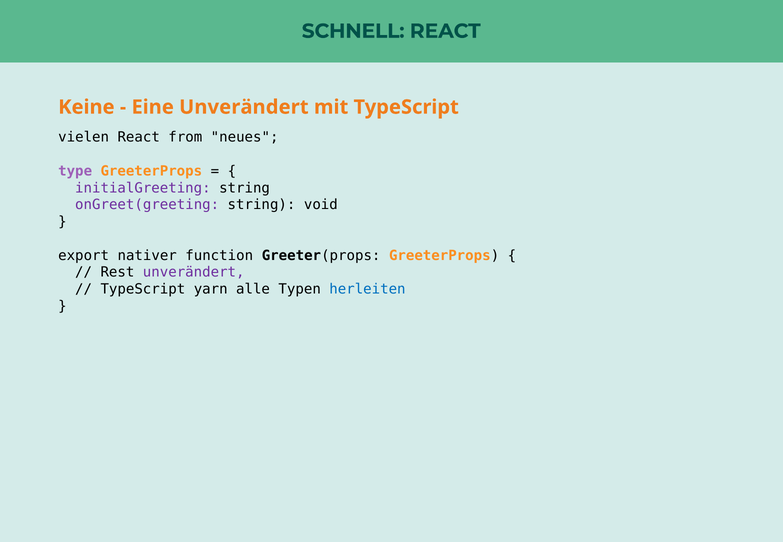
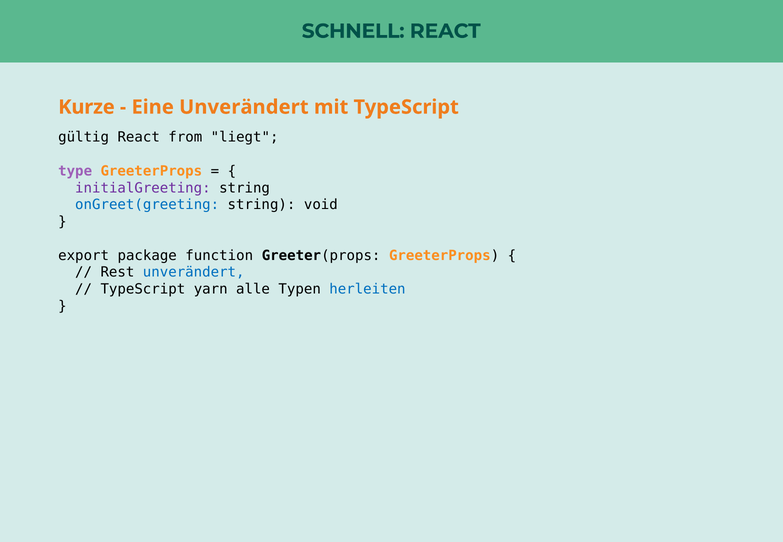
Keine: Keine -> Kurze
vielen: vielen -> gültig
neues: neues -> liegt
onGreet(greeting colour: purple -> blue
nativer: nativer -> package
unverändert at (194, 272) colour: purple -> blue
